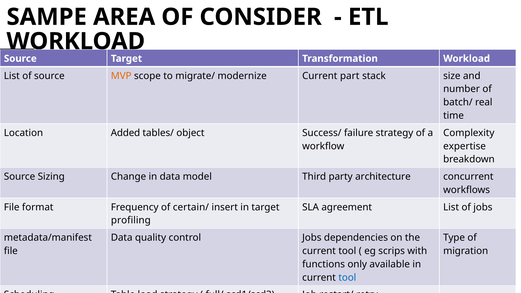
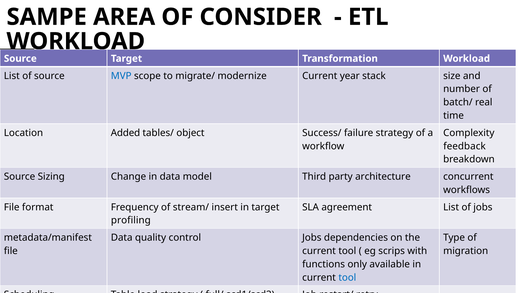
MVP colour: orange -> blue
part: part -> year
expertise: expertise -> feedback
certain/: certain/ -> stream/
